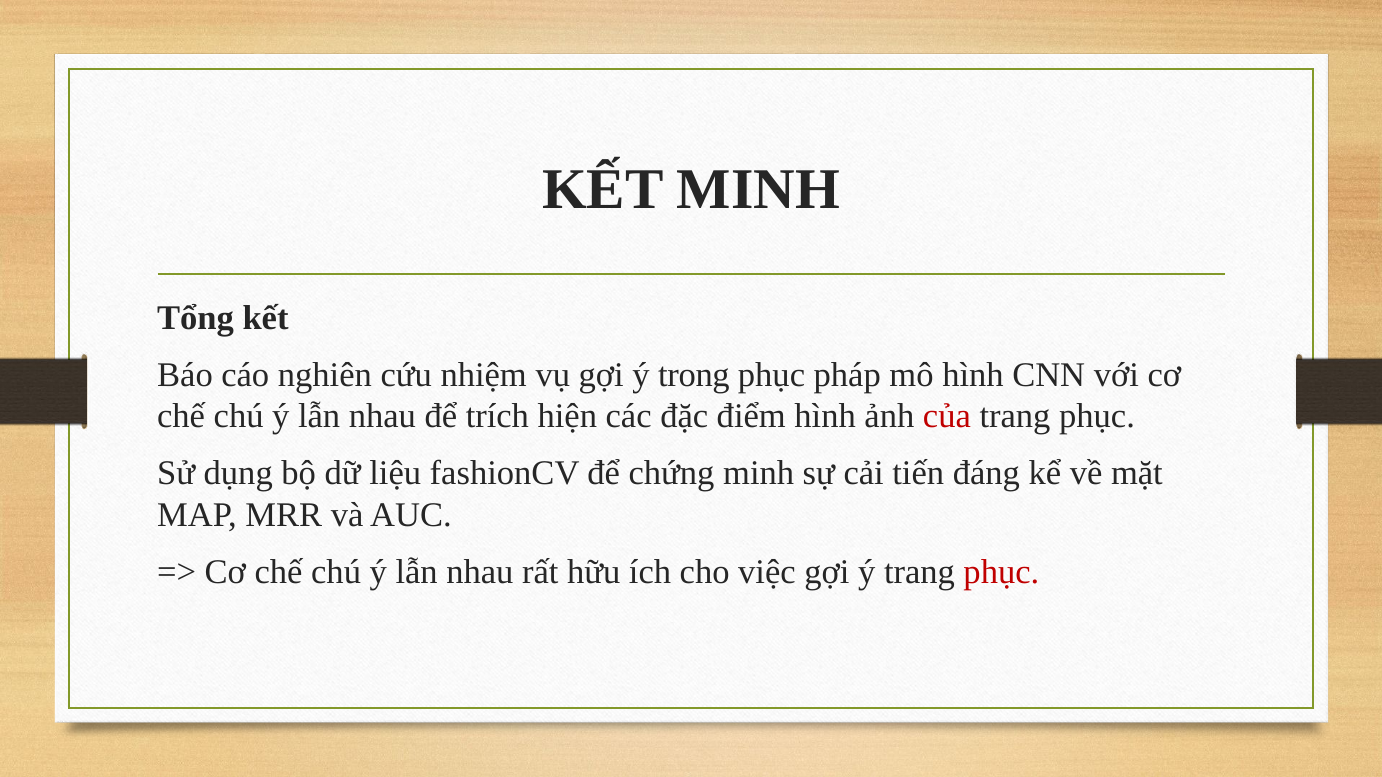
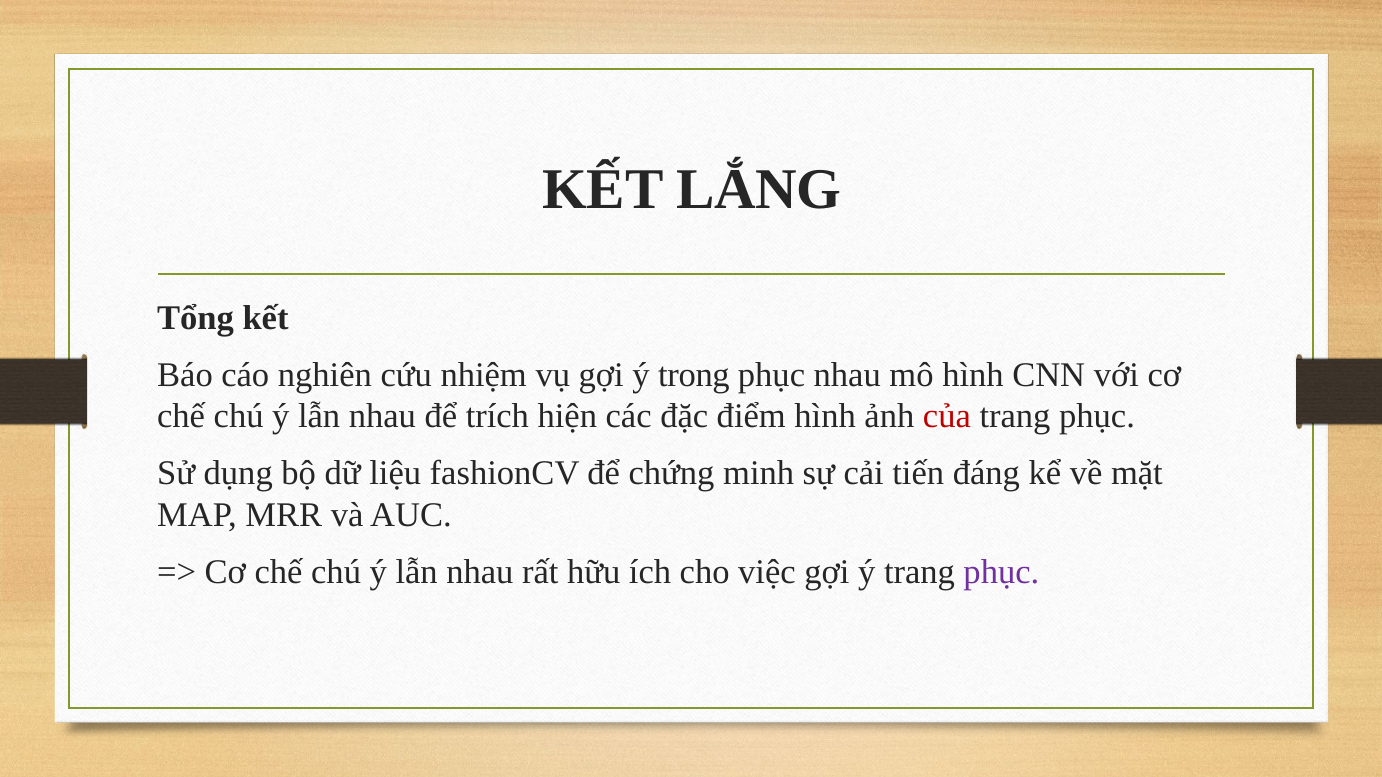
KẾT MINH: MINH -> LẮNG
phục pháp: pháp -> nhau
phục at (1001, 572) colour: red -> purple
